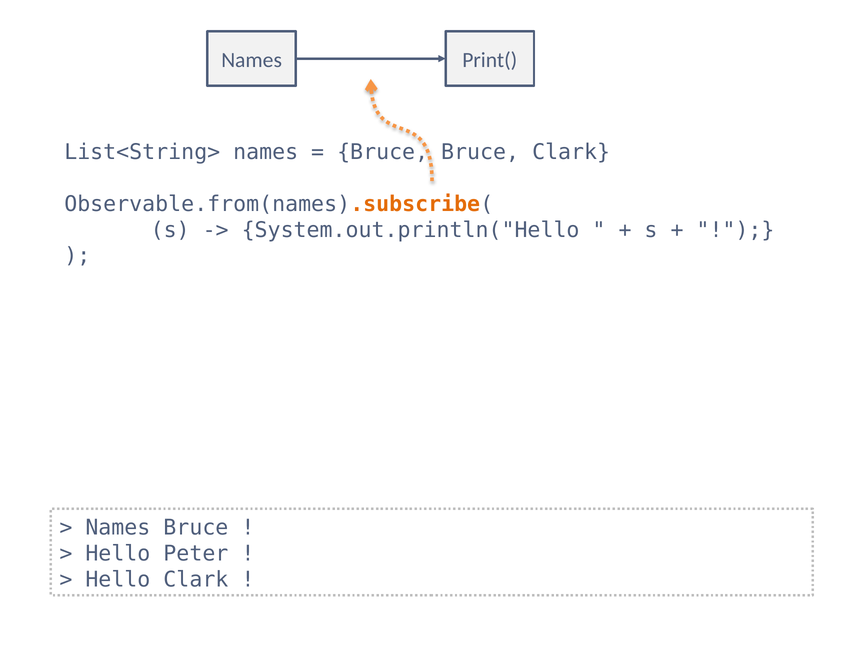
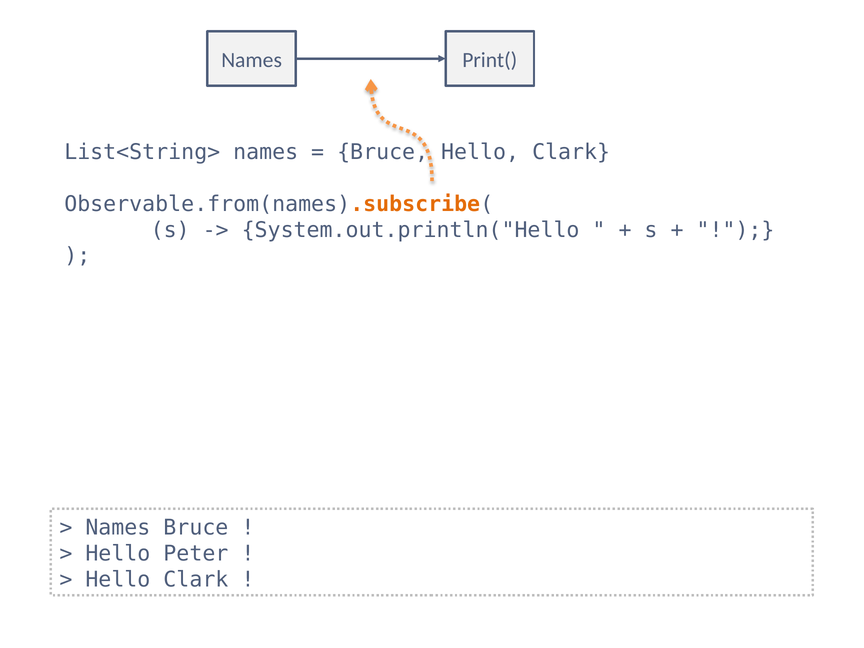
Bruce at (480, 152): Bruce -> Hello
